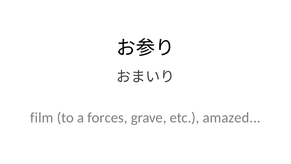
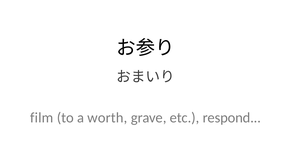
forces: forces -> worth
amazed: amazed -> respond
